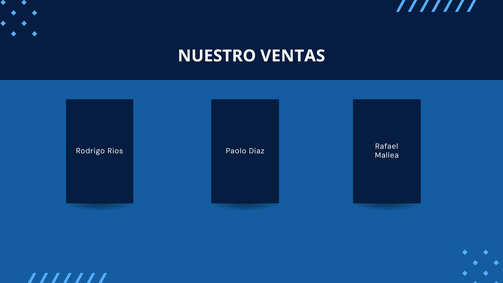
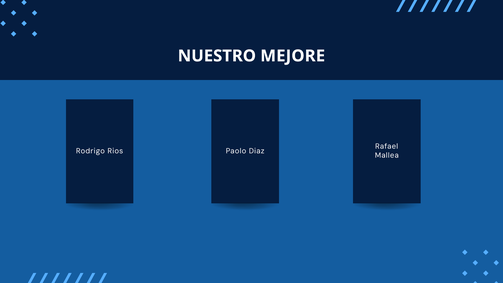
VENTAS: VENTAS -> MEJORE
